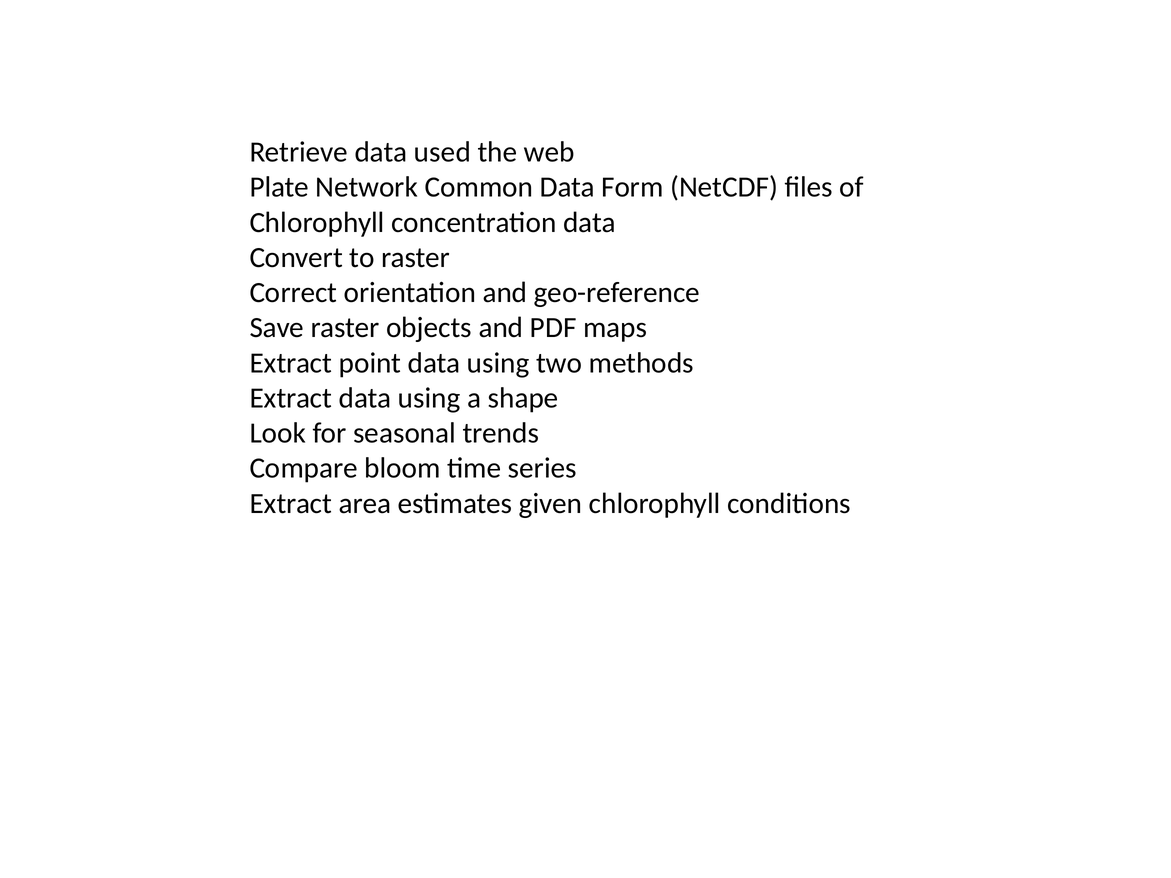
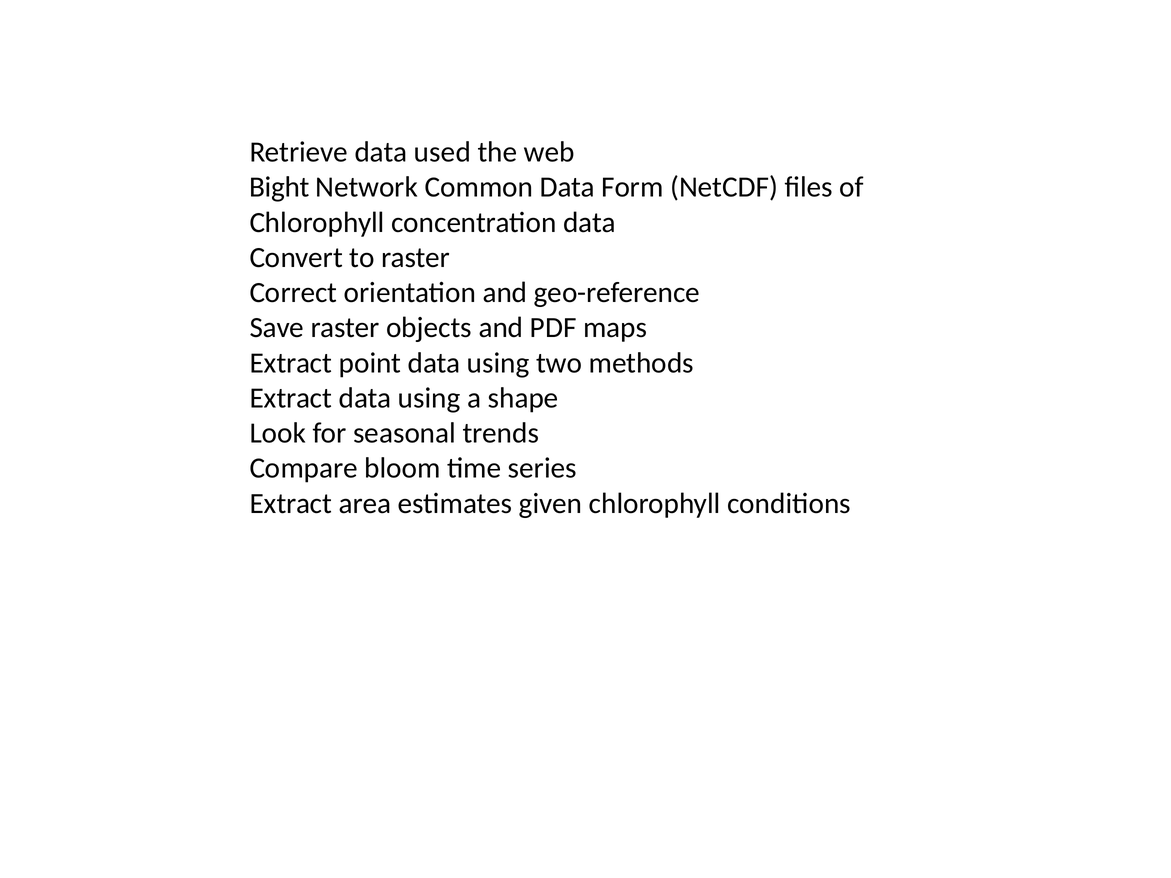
Plate: Plate -> Bight
